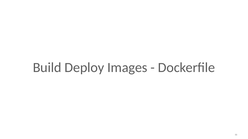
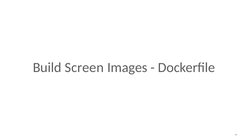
Deploy: Deploy -> Screen
